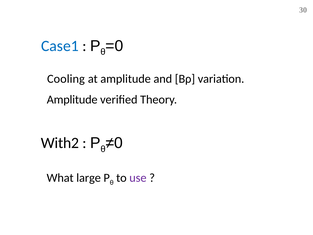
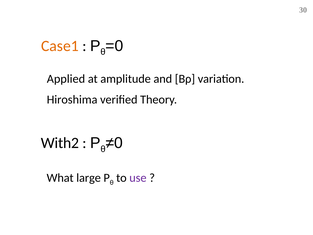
Case1 colour: blue -> orange
Cooling: Cooling -> Applied
Amplitude at (72, 100): Amplitude -> Hiroshima
